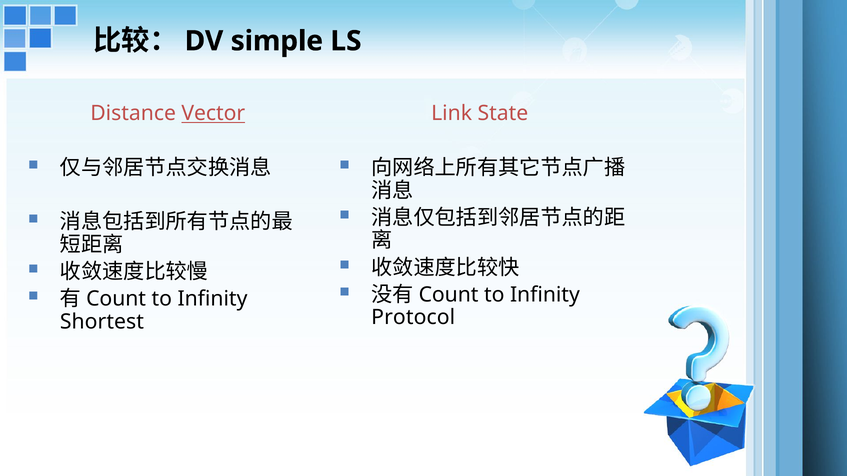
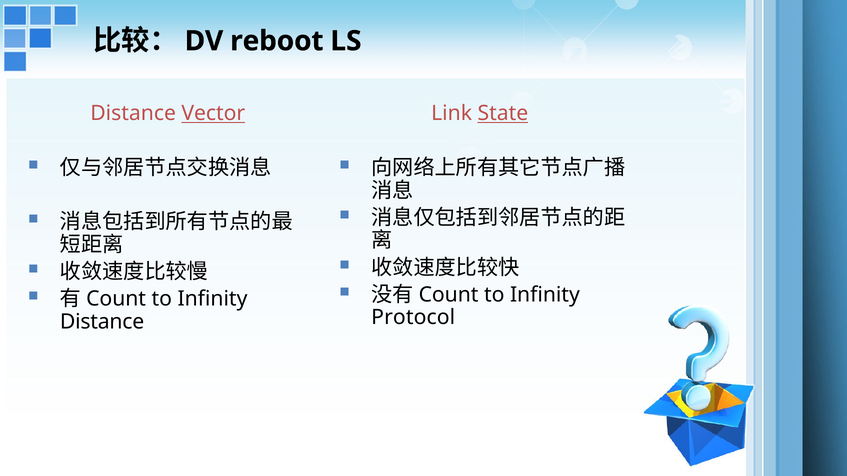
simple: simple -> reboot
State underline: none -> present
Shortest at (102, 322): Shortest -> Distance
